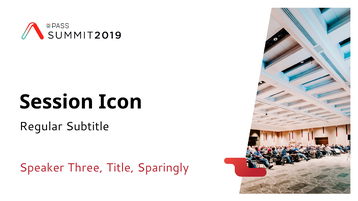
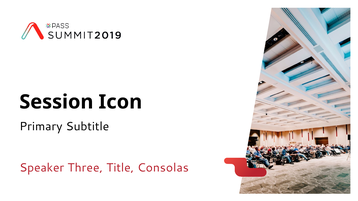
Regular: Regular -> Primary
Sparingly: Sparingly -> Consolas
